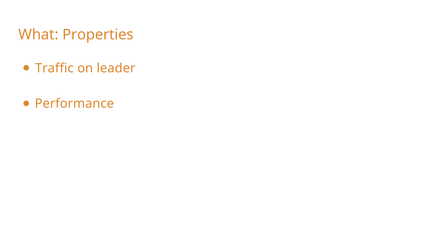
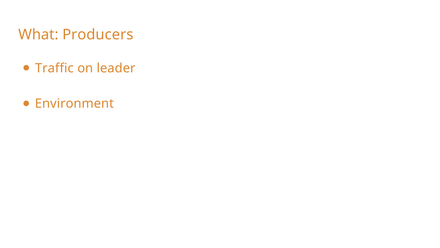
Properties: Properties -> Producers
Performance: Performance -> Environment
